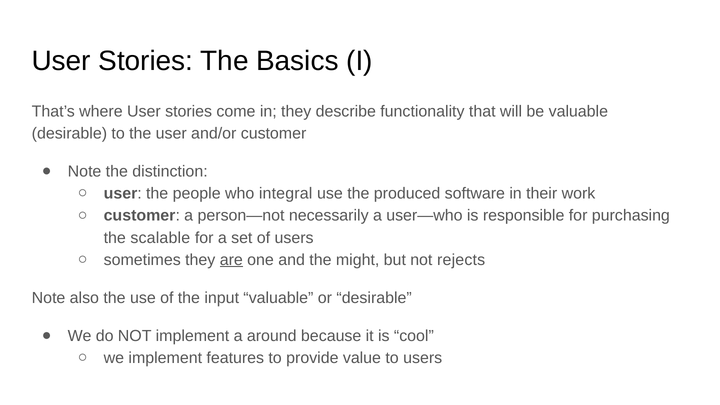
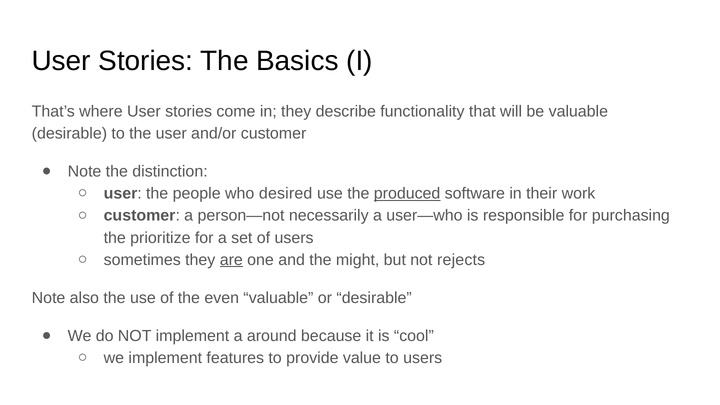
integral: integral -> desired
produced underline: none -> present
scalable: scalable -> prioritize
input: input -> even
